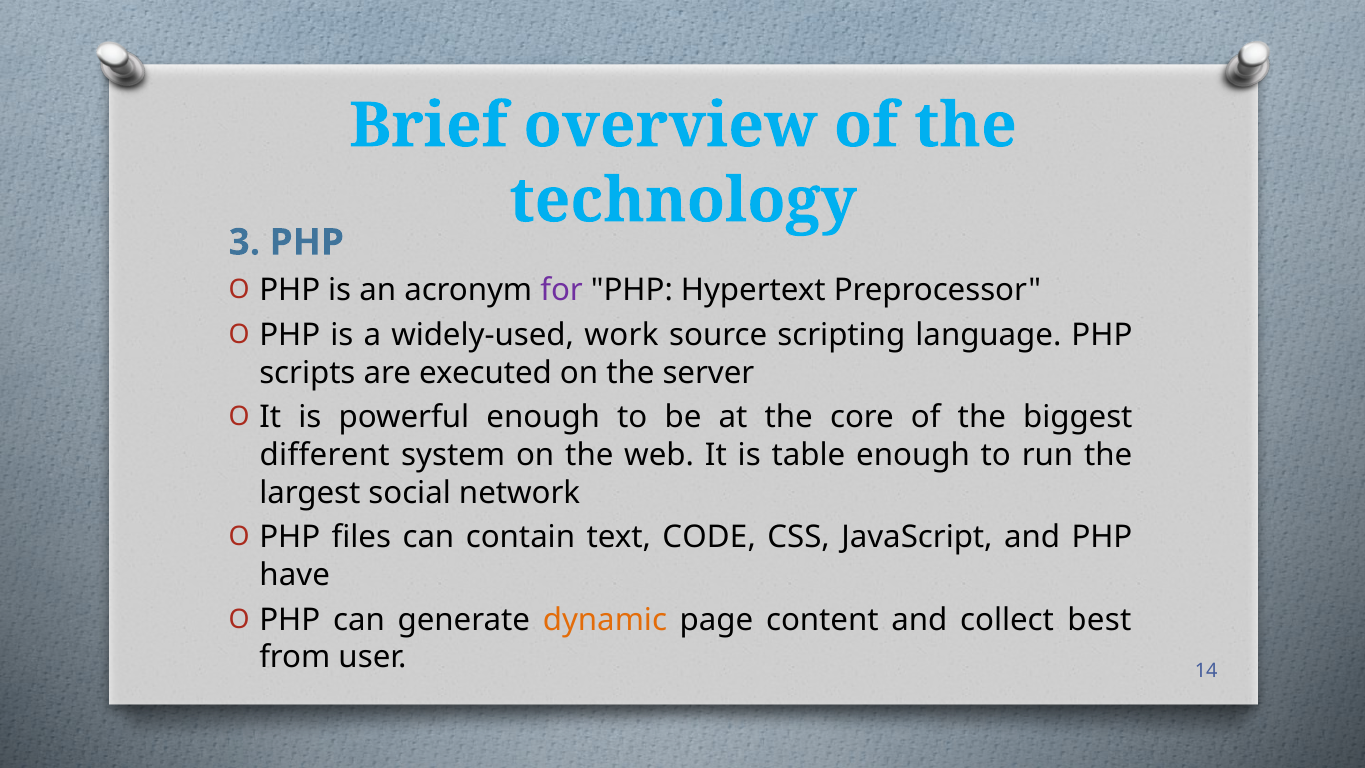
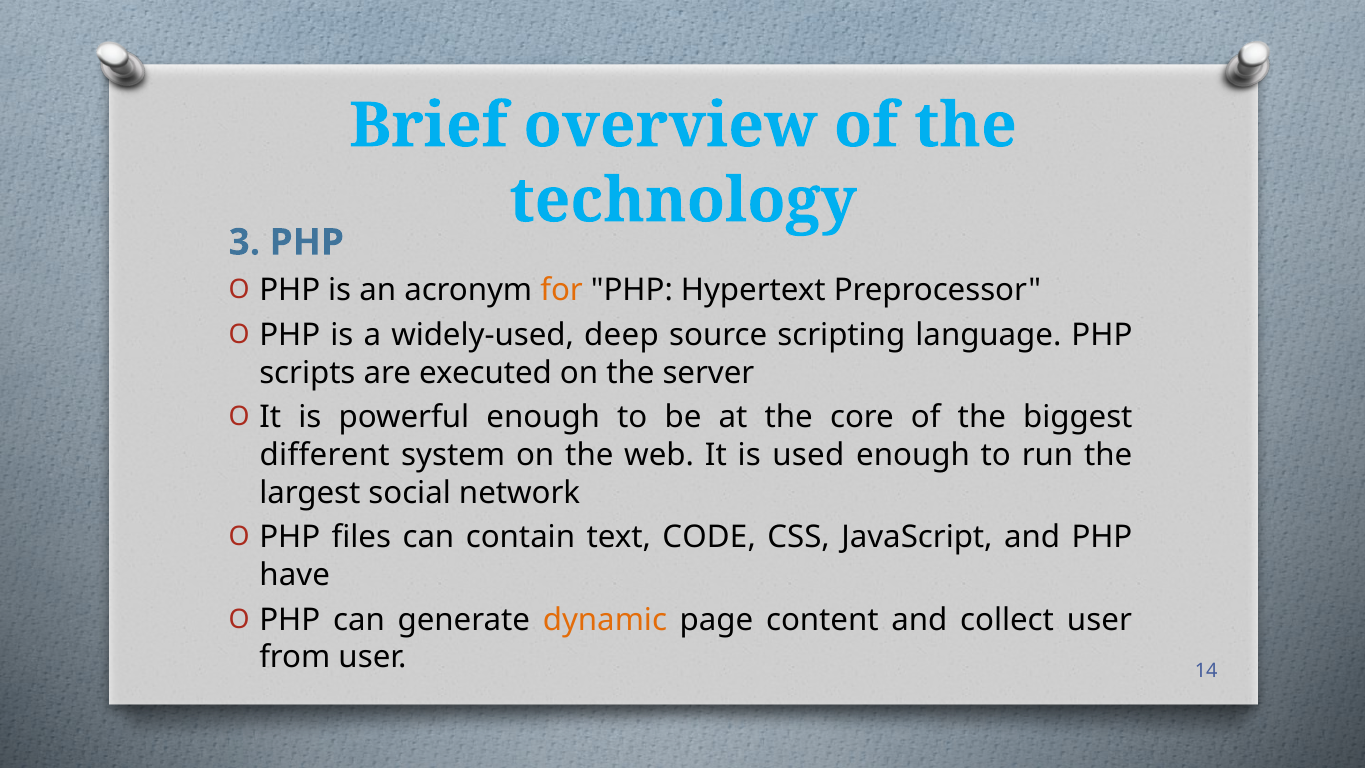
for colour: purple -> orange
work: work -> deep
table: table -> used
collect best: best -> user
